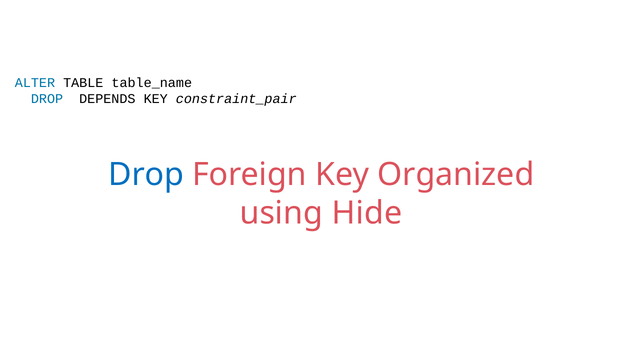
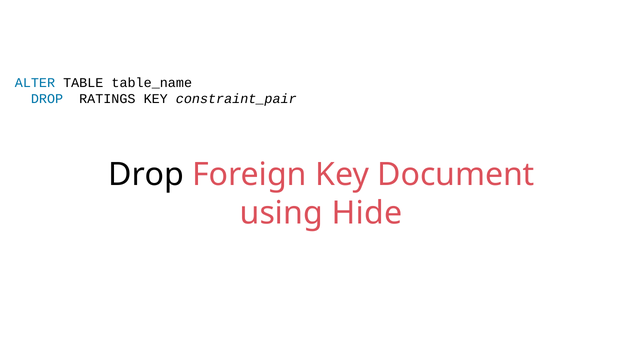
DEPENDS: DEPENDS -> RATINGS
Drop at (146, 174) colour: blue -> black
Organized: Organized -> Document
